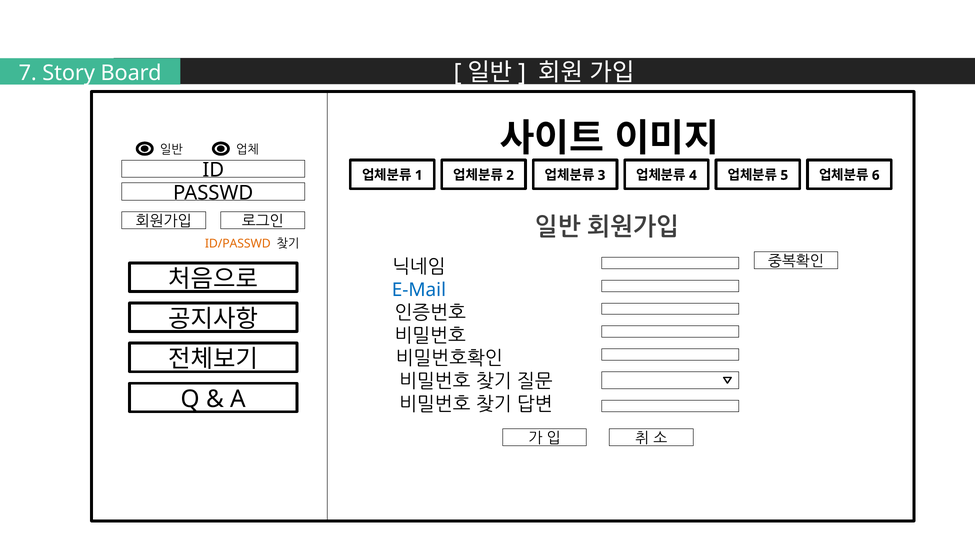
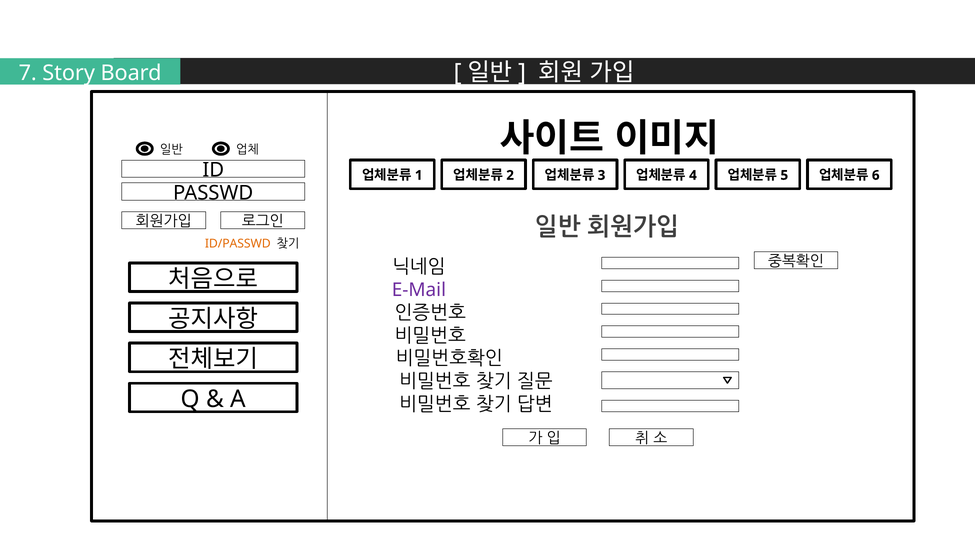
E-Mail colour: blue -> purple
